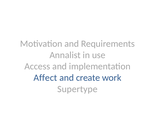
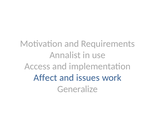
create: create -> issues
Supertype: Supertype -> Generalize
